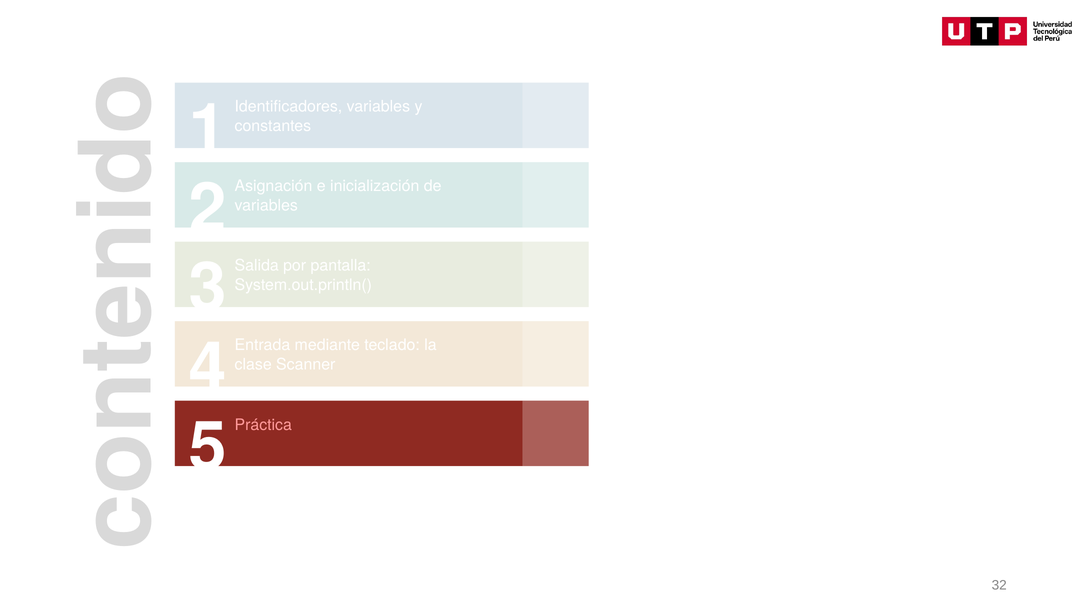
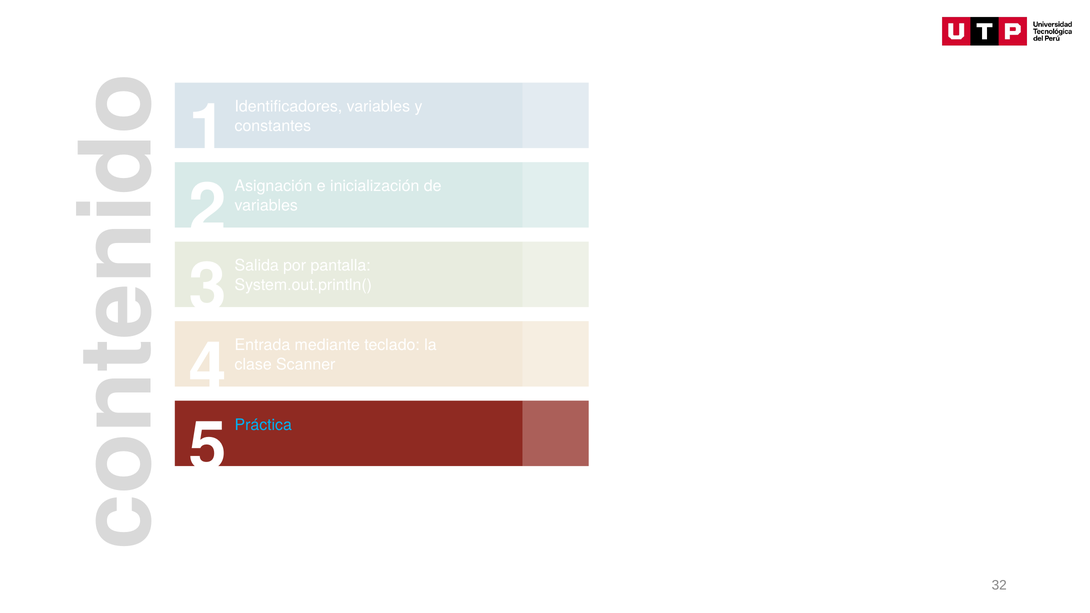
Práctica colour: pink -> light blue
